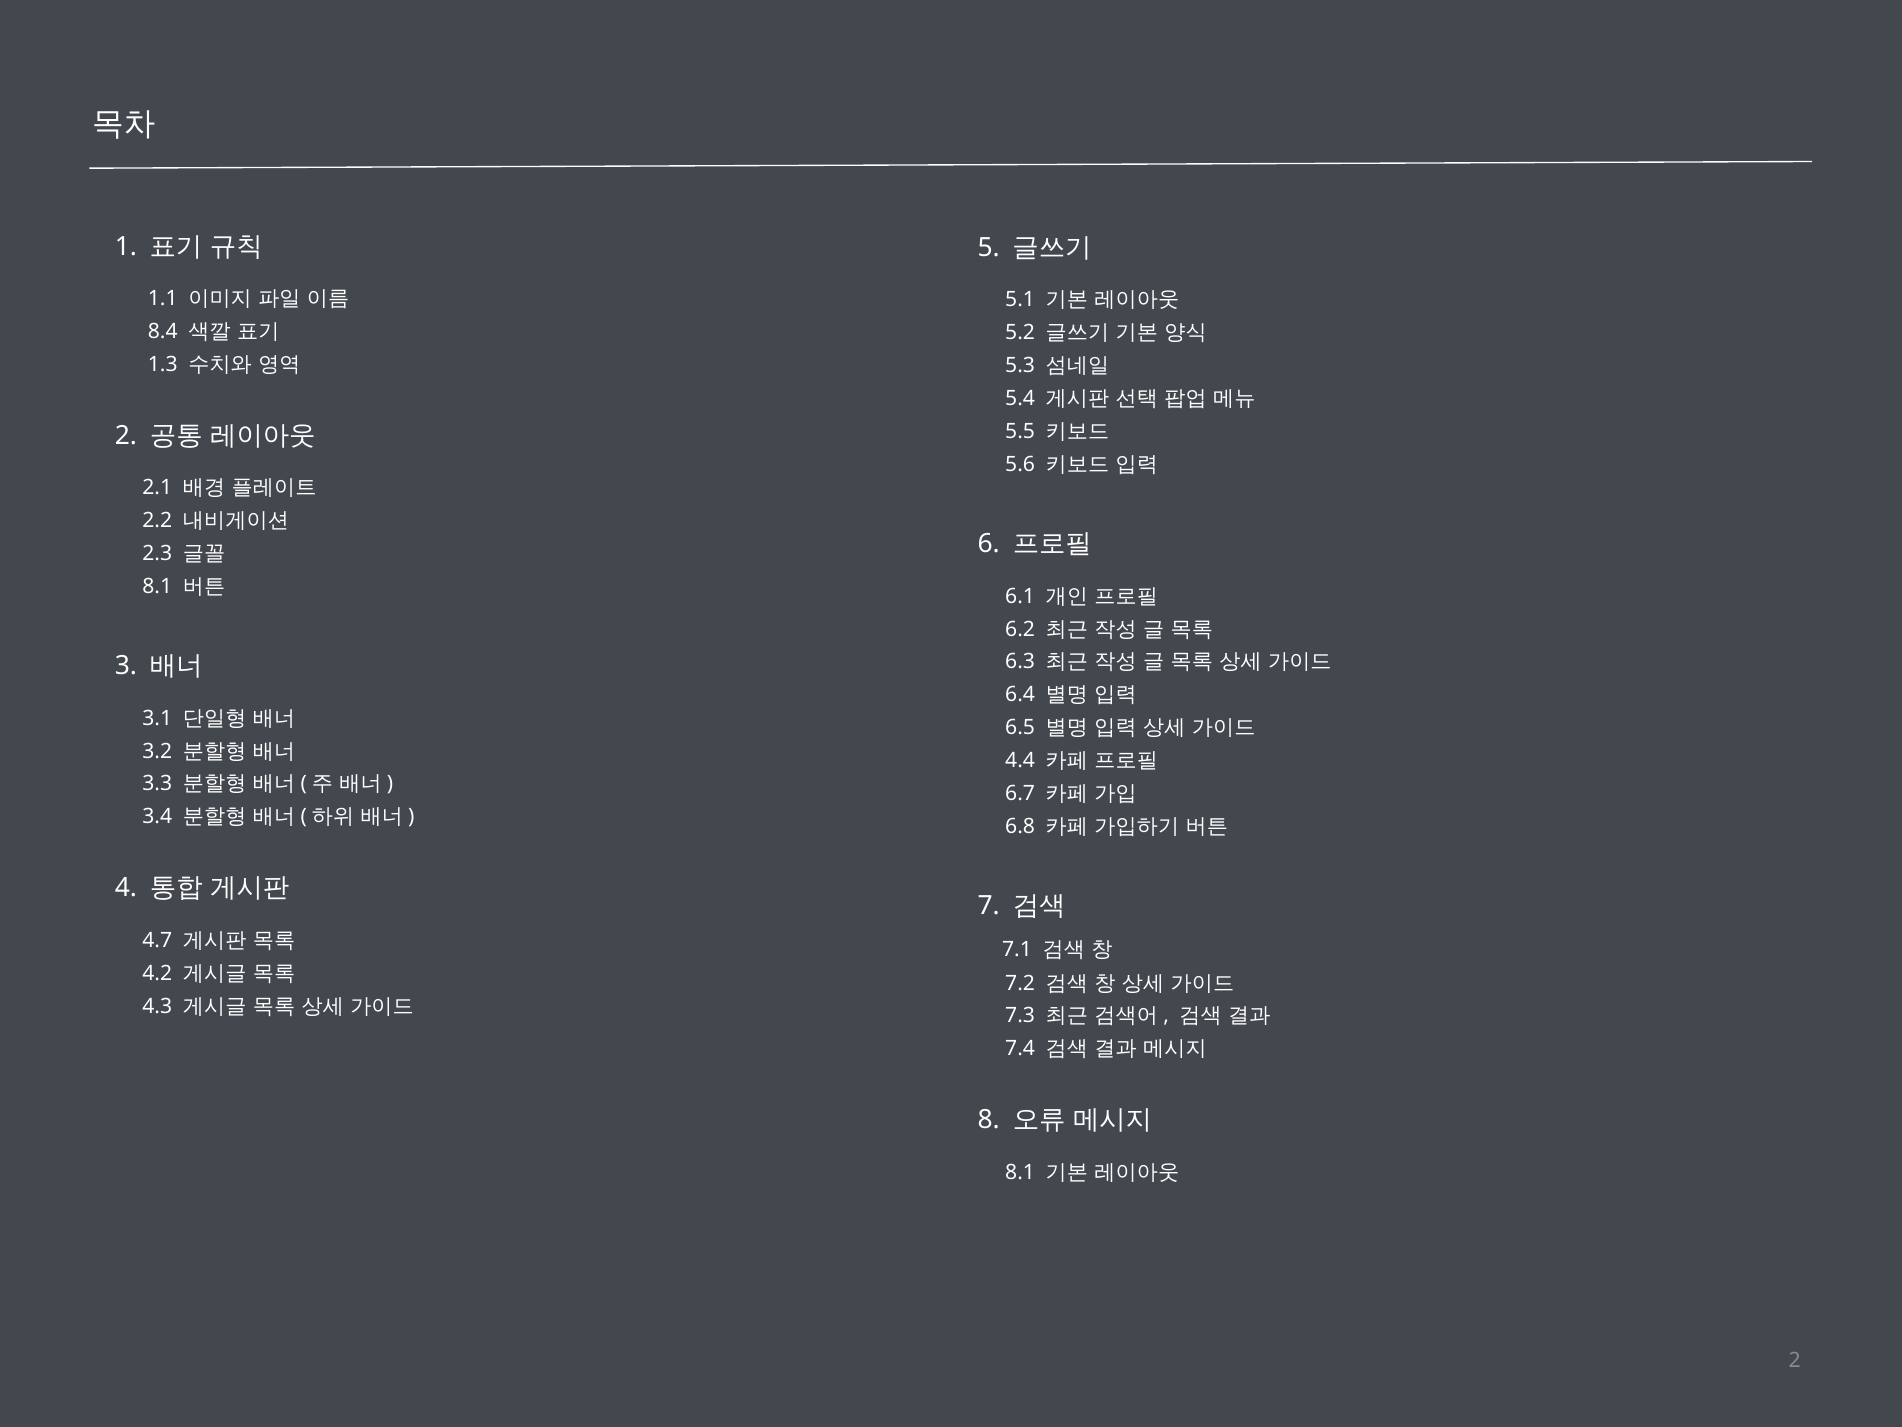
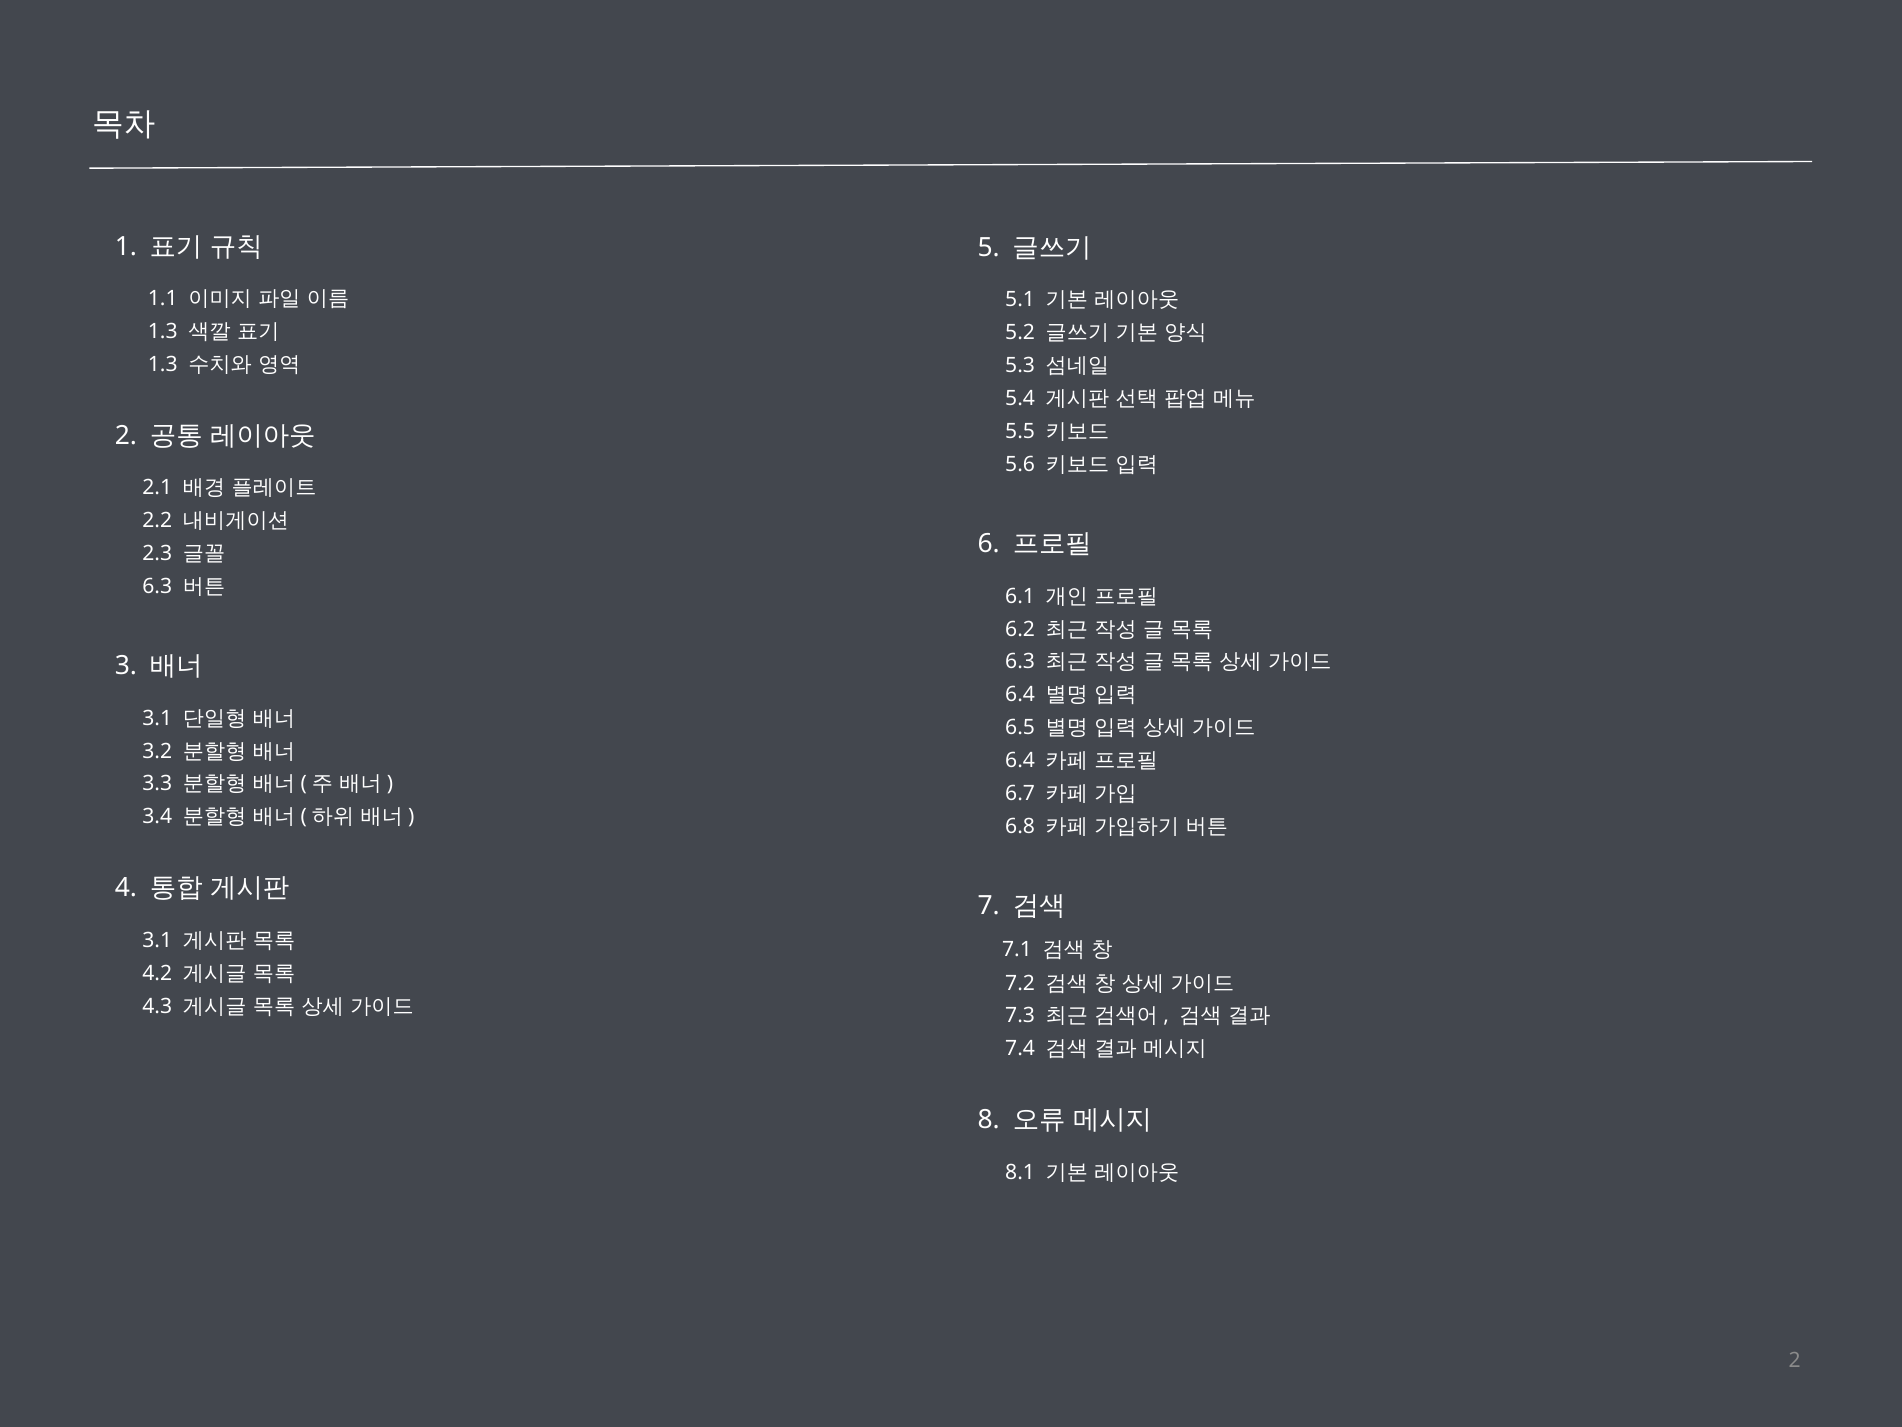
8.4 at (163, 331): 8.4 -> 1.3
8.1 at (157, 586): 8.1 -> 6.3
4.4 at (1020, 760): 4.4 -> 6.4
4.7 at (157, 940): 4.7 -> 3.1
